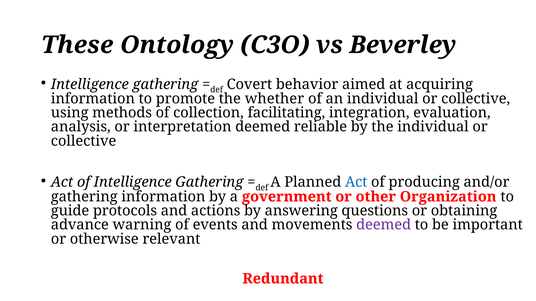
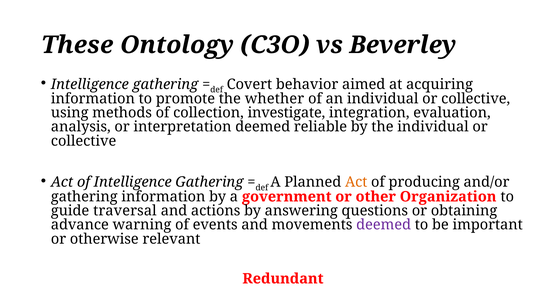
facilitating: facilitating -> investigate
Act at (356, 183) colour: blue -> orange
protocols: protocols -> traversal
